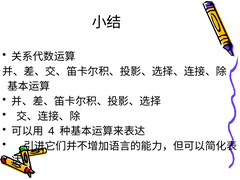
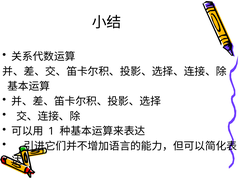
4: 4 -> 1
